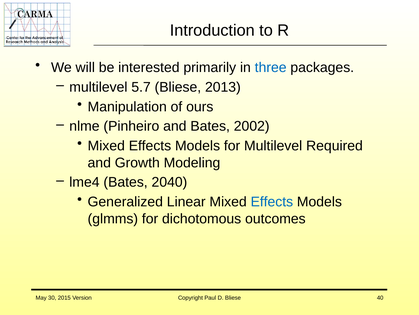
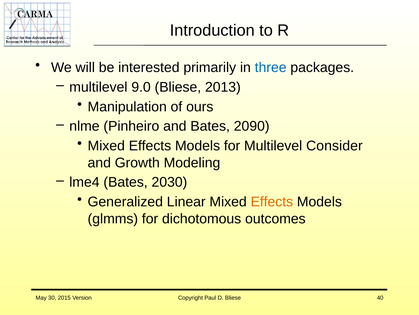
5.7: 5.7 -> 9.0
2002: 2002 -> 2090
Required: Required -> Consider
2040: 2040 -> 2030
Effects at (272, 201) colour: blue -> orange
